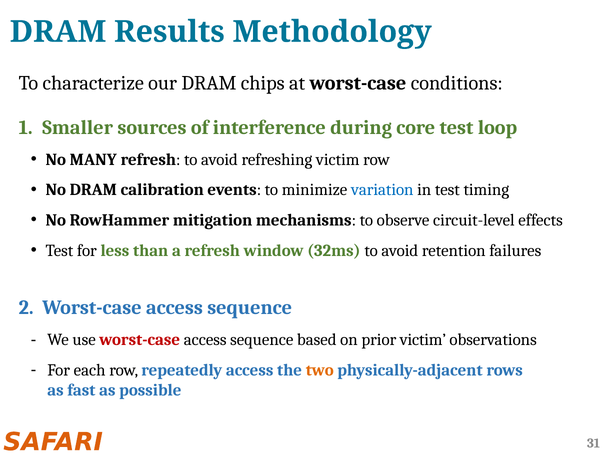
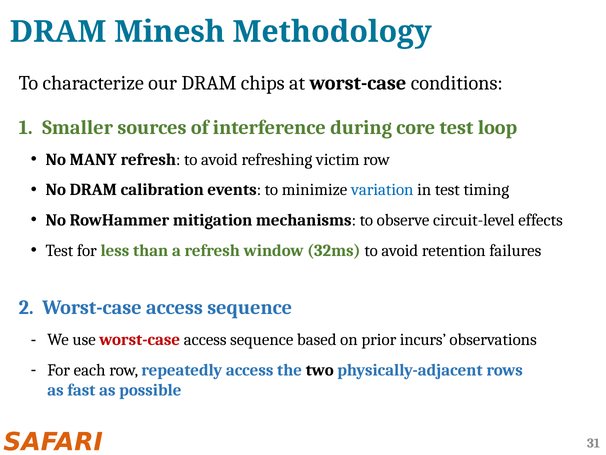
Results: Results -> Minesh
prior victim: victim -> incurs
two colour: orange -> black
